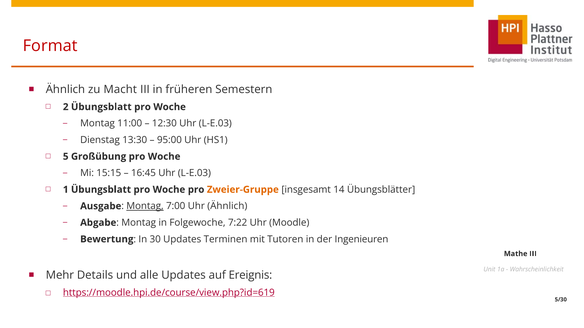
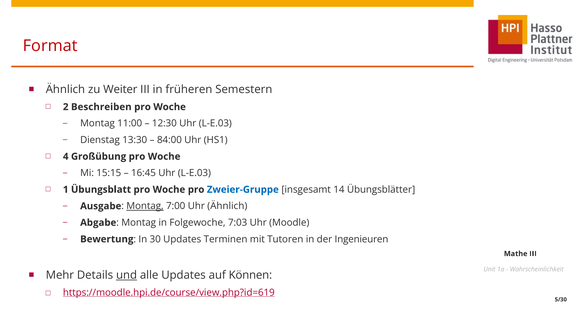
Macht: Macht -> Weiter
2 Übungsblatt: Übungsblatt -> Beschreiben
95:00: 95:00 -> 84:00
5: 5 -> 4
Zweier-Gruppe colour: orange -> blue
7:22: 7:22 -> 7:03
und underline: none -> present
Ereignis: Ereignis -> Können
